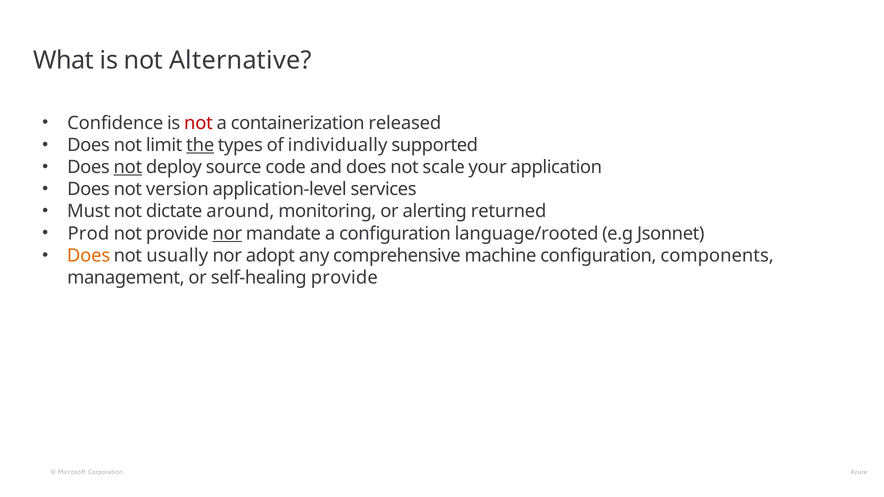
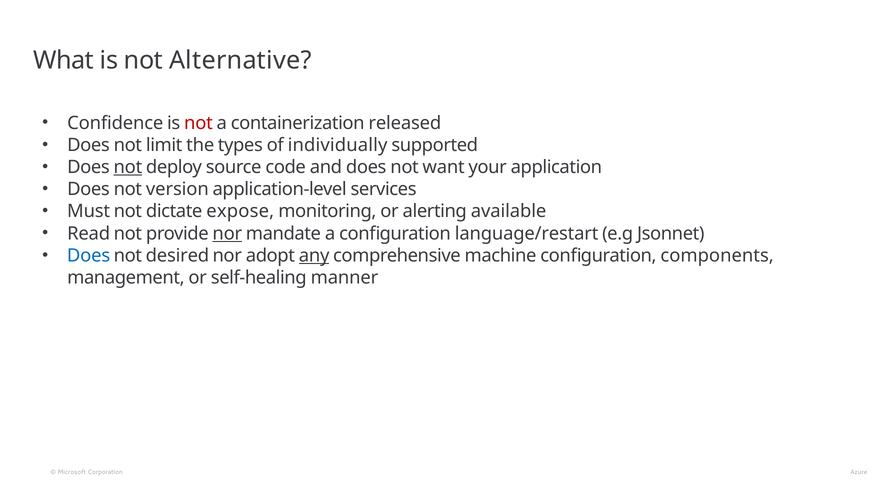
the underline: present -> none
scale: scale -> want
around: around -> expose
returned: returned -> available
Prod: Prod -> Read
language/rooted: language/rooted -> language/restart
Does at (89, 256) colour: orange -> blue
usually: usually -> desired
any underline: none -> present
self-healing provide: provide -> manner
